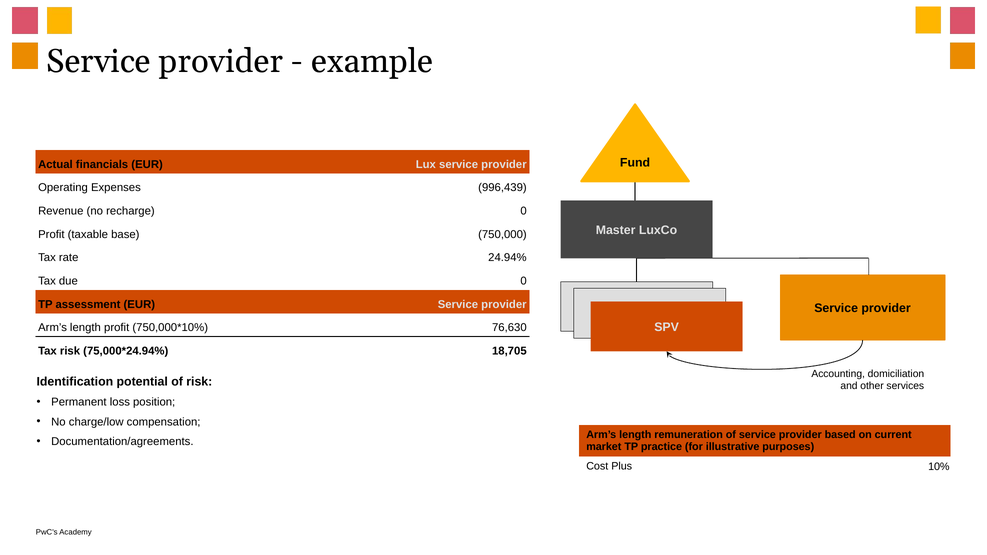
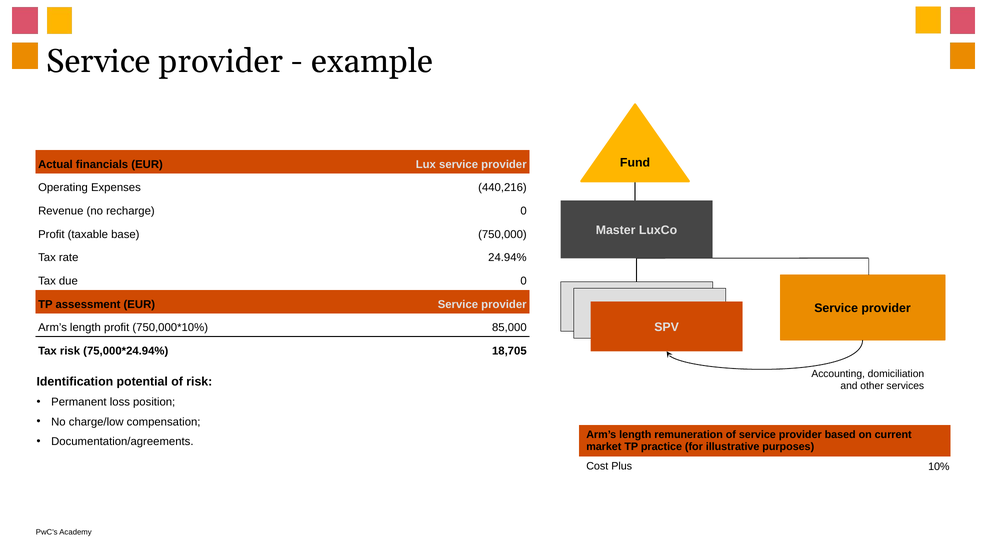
996,439: 996,439 -> 440,216
76,630: 76,630 -> 85,000
